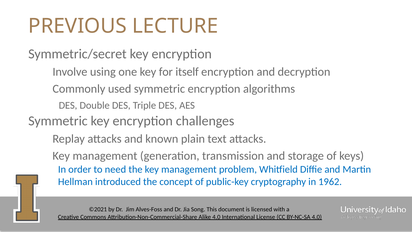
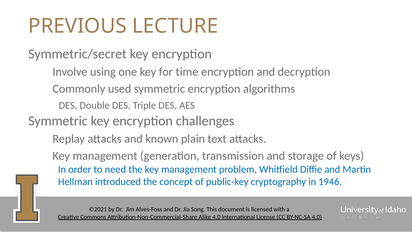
itself: itself -> time
1962: 1962 -> 1946
